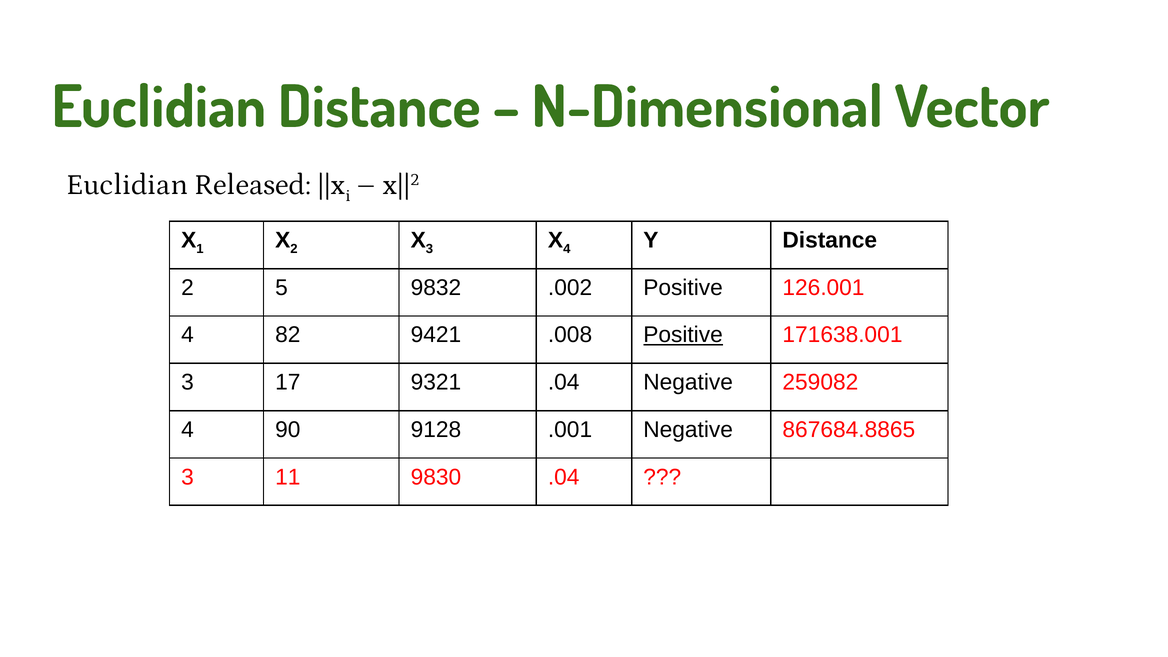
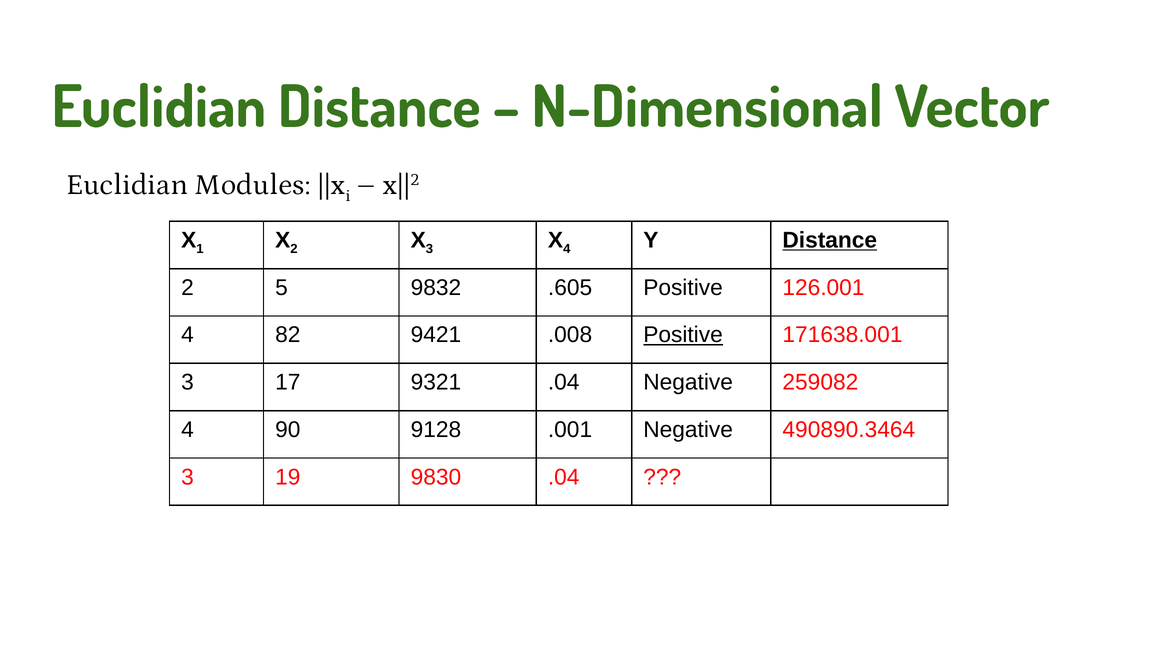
Released: Released -> Modules
Distance at (830, 240) underline: none -> present
.002: .002 -> .605
867684.8865: 867684.8865 -> 490890.3464
11: 11 -> 19
